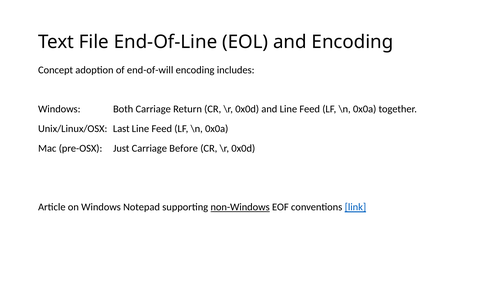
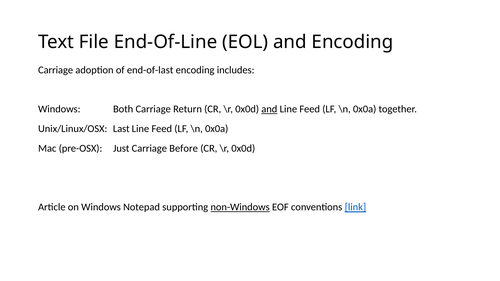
Concept at (56, 70): Concept -> Carriage
end-of-will: end-of-will -> end-of-last
and at (269, 109) underline: none -> present
